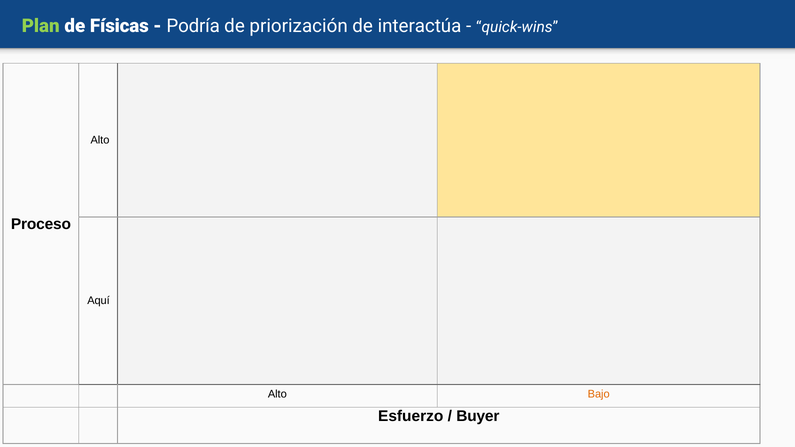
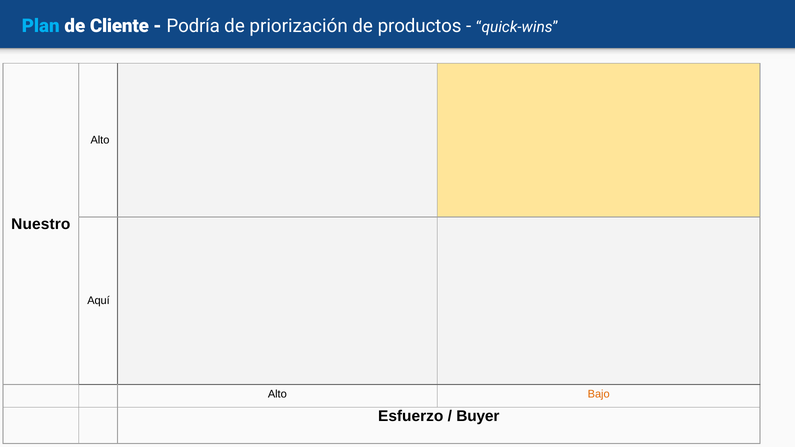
Plan colour: light green -> light blue
Físicas: Físicas -> Cliente
interactúa: interactúa -> productos
Proceso: Proceso -> Nuestro
